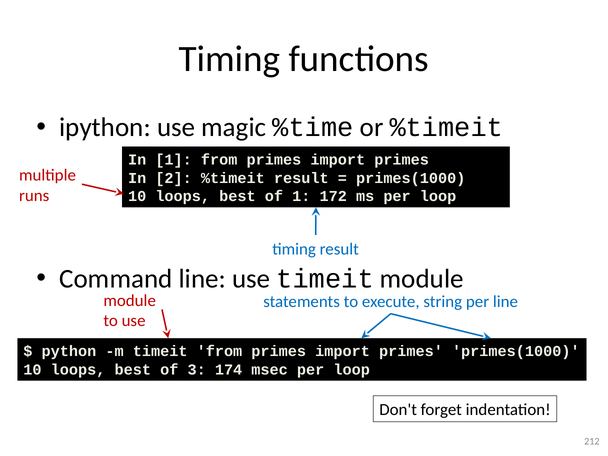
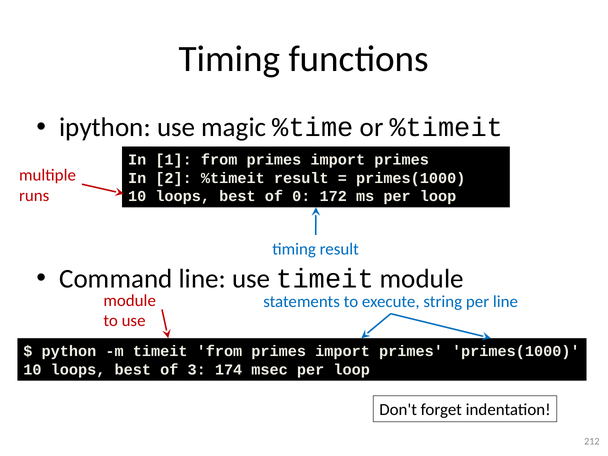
of 1: 1 -> 0
